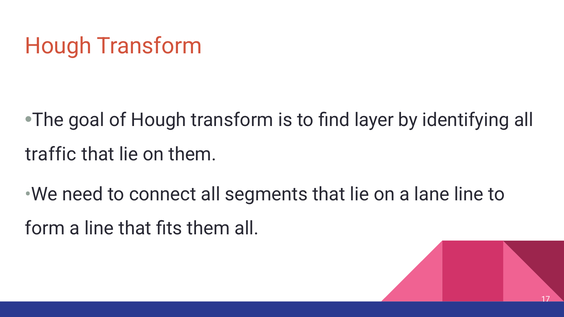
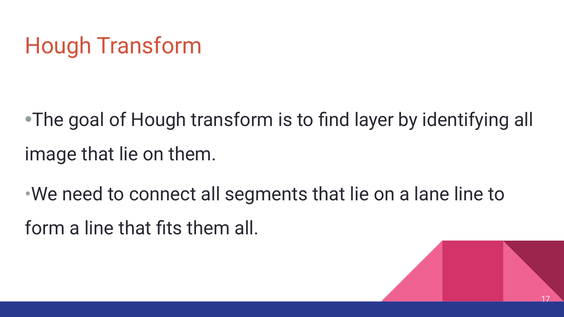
traffic: traffic -> image
